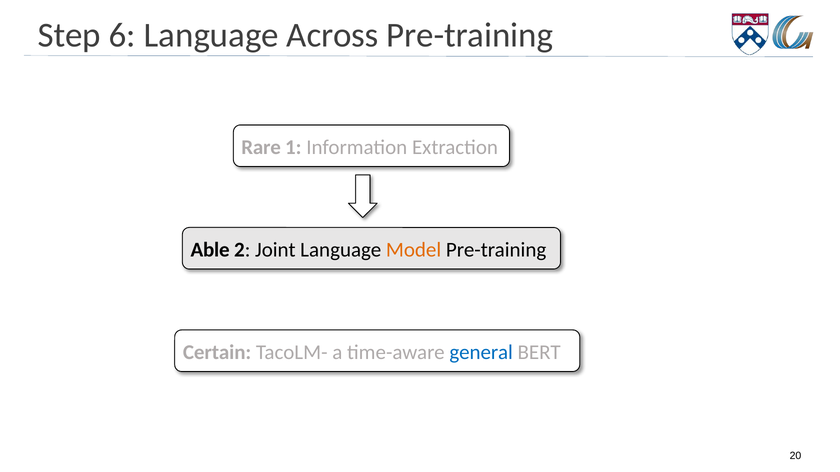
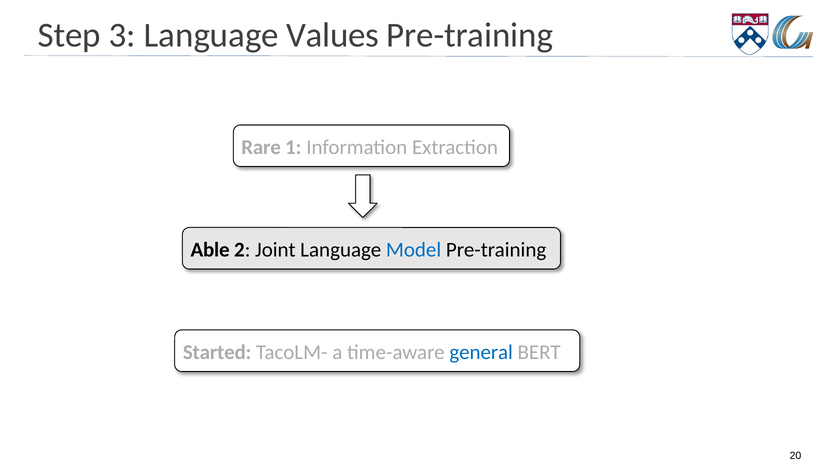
6: 6 -> 3
Across: Across -> Values
Model colour: orange -> blue
Certain: Certain -> Started
